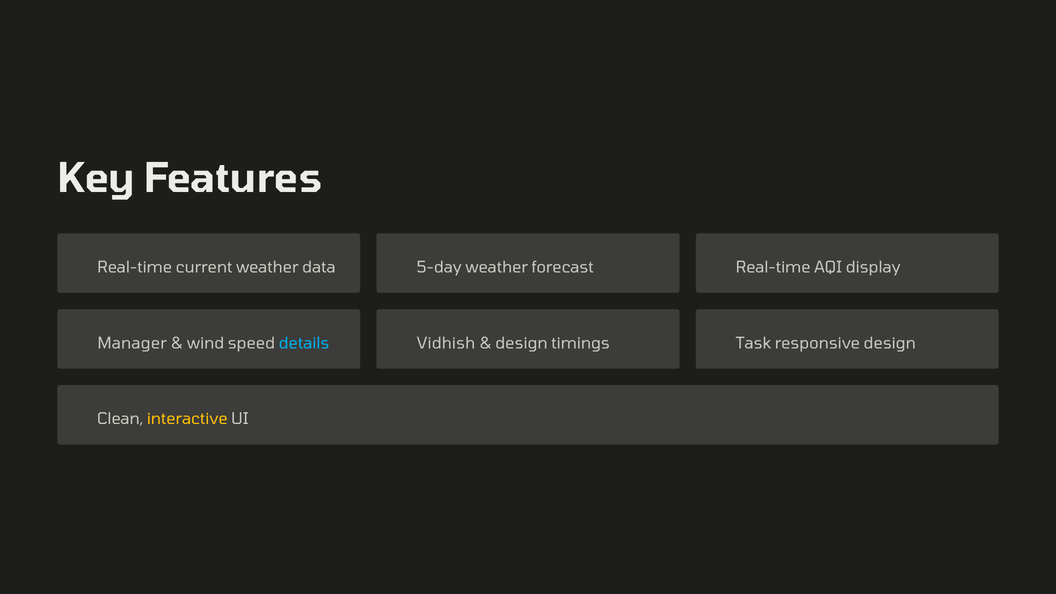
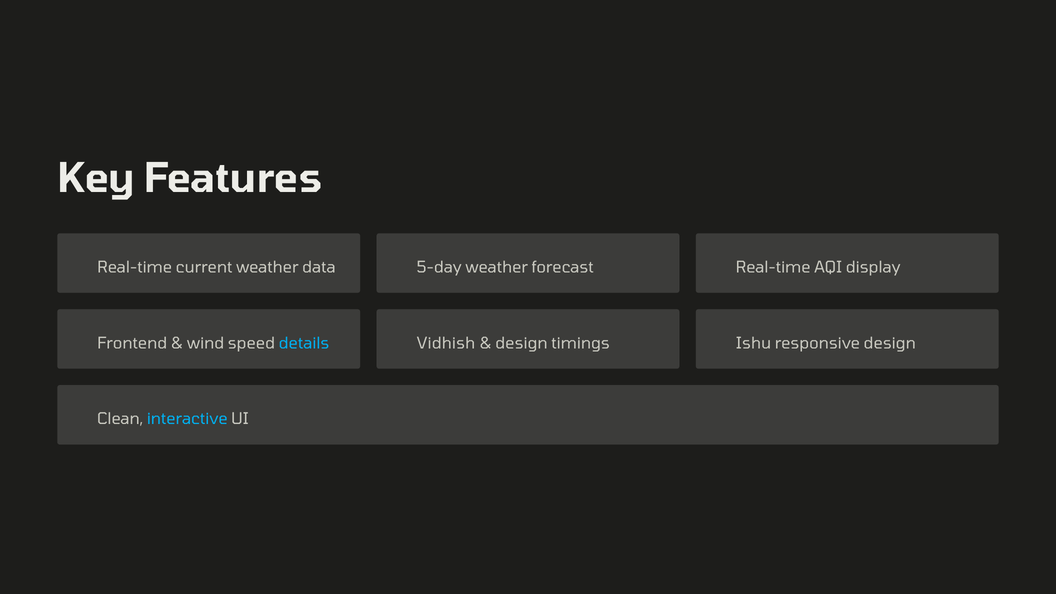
Manager: Manager -> Frontend
Task: Task -> Ishu
interactive colour: yellow -> light blue
